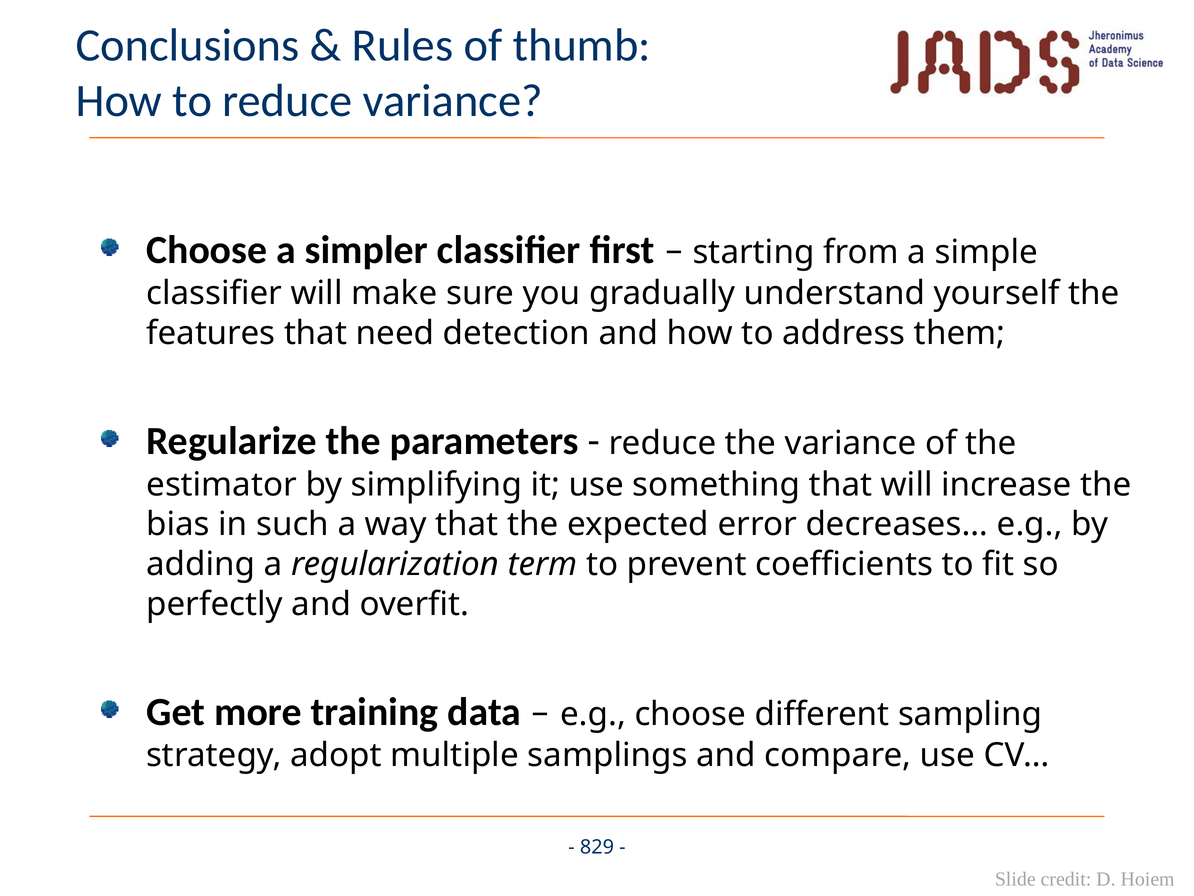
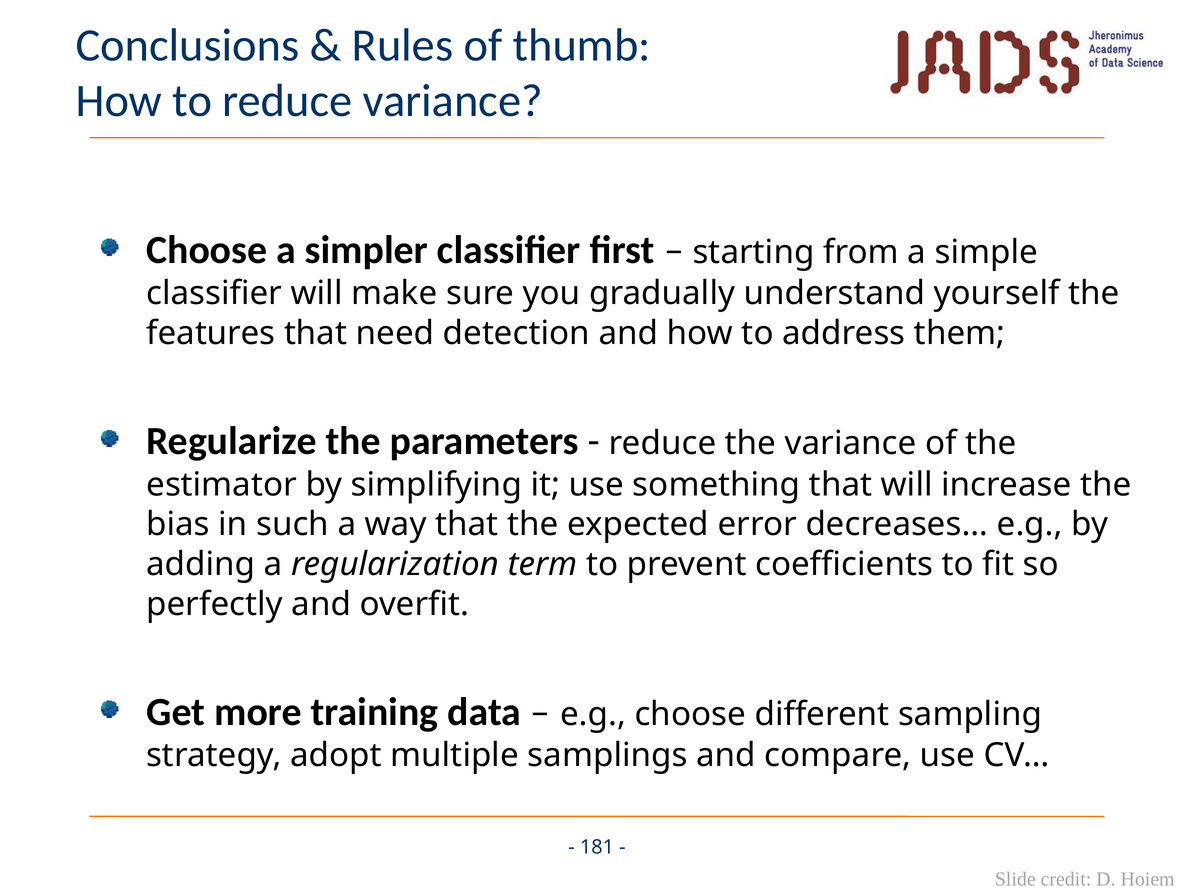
829: 829 -> 181
